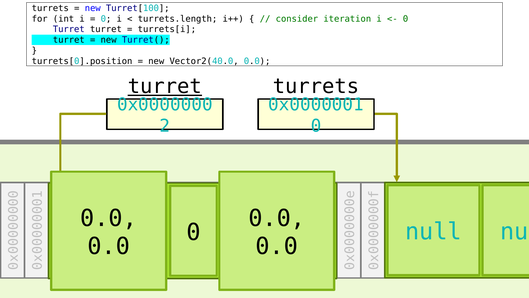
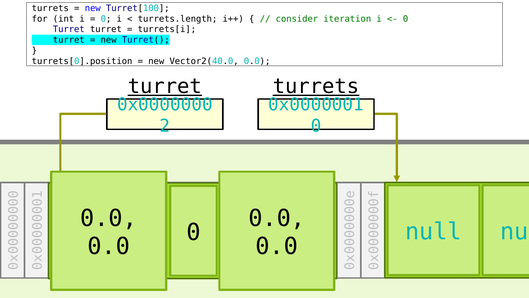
turrets at (316, 86) underline: none -> present
